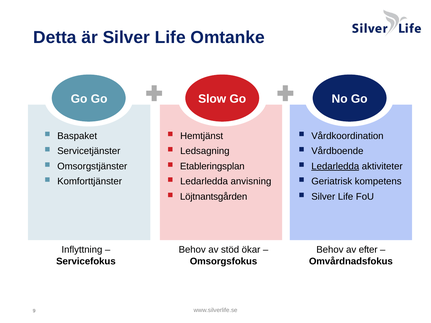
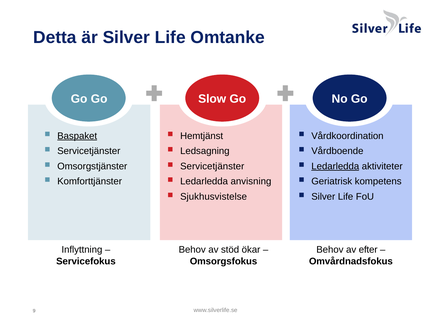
Baspaket underline: none -> present
Etableringsplan at (212, 166): Etableringsplan -> Servicetjänster
Löjtnantsgården: Löjtnantsgården -> Sjukhusvistelse
